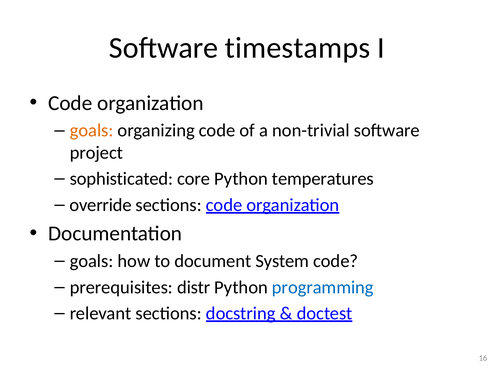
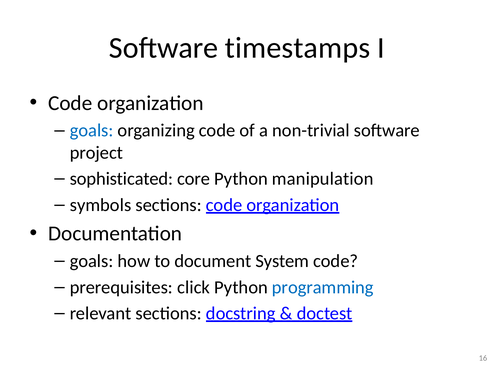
goals at (92, 131) colour: orange -> blue
temperatures: temperatures -> manipulation
override: override -> symbols
distr: distr -> click
